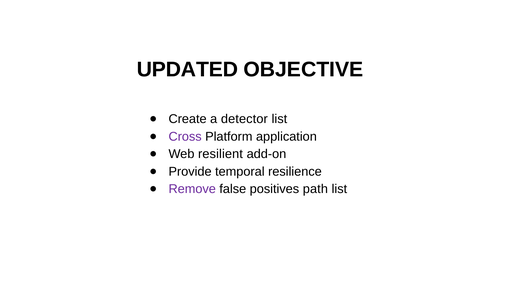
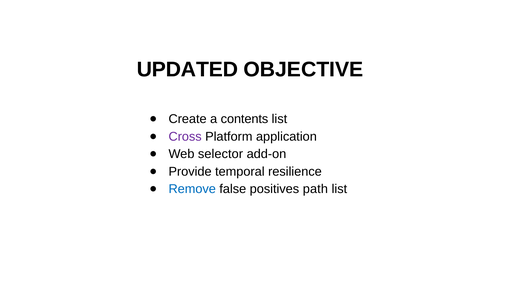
detector: detector -> contents
resilient: resilient -> selector
Remove colour: purple -> blue
